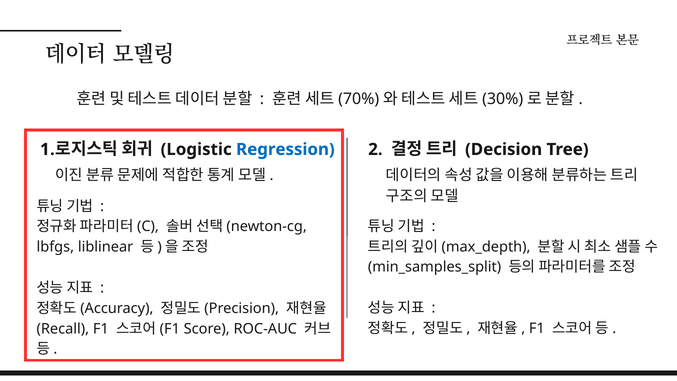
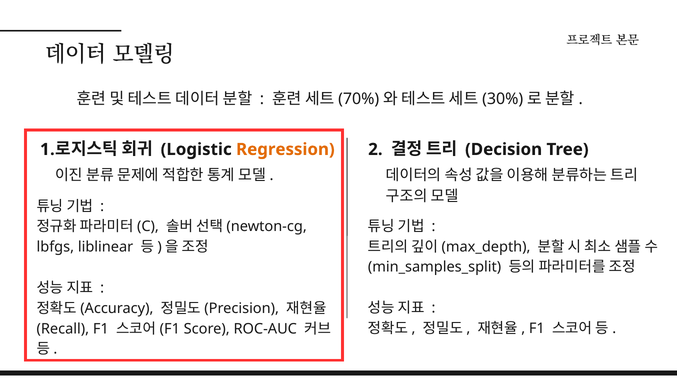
Regression colour: blue -> orange
